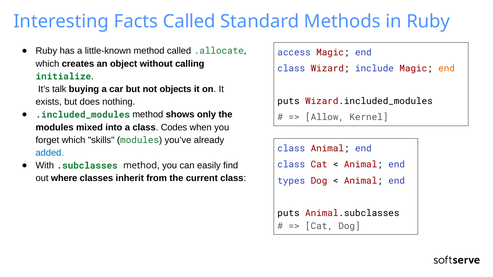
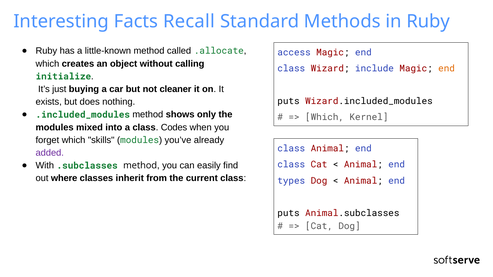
Facts Called: Called -> Recall
talk: talk -> just
objects: objects -> cleaner
Allow at (325, 117): Allow -> Which
added colour: blue -> purple
